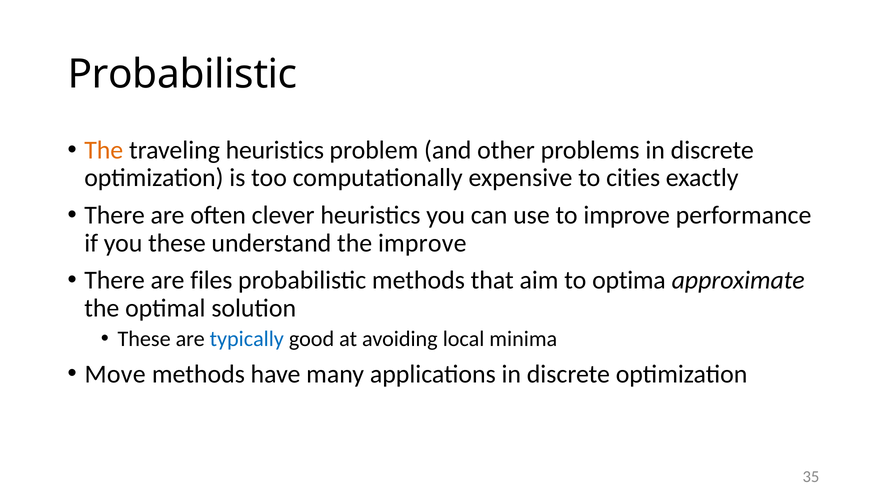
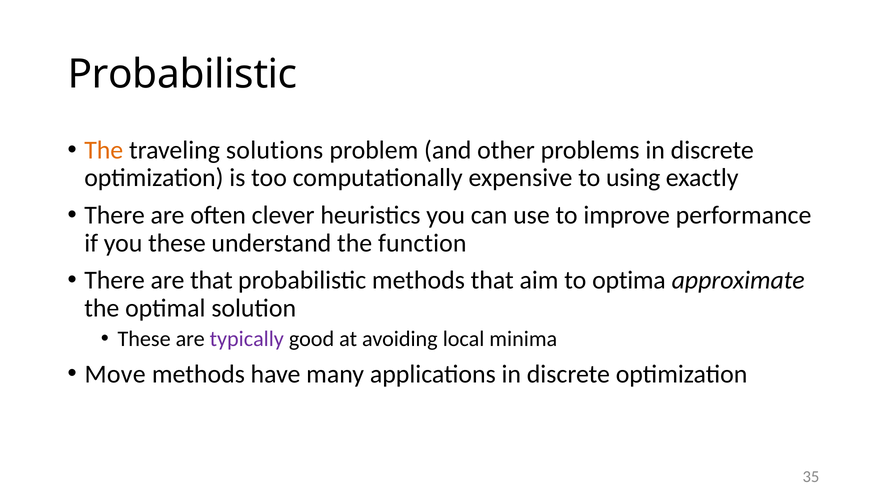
traveling heuristics: heuristics -> solutions
cities: cities -> using
the improve: improve -> function
are files: files -> that
typically colour: blue -> purple
